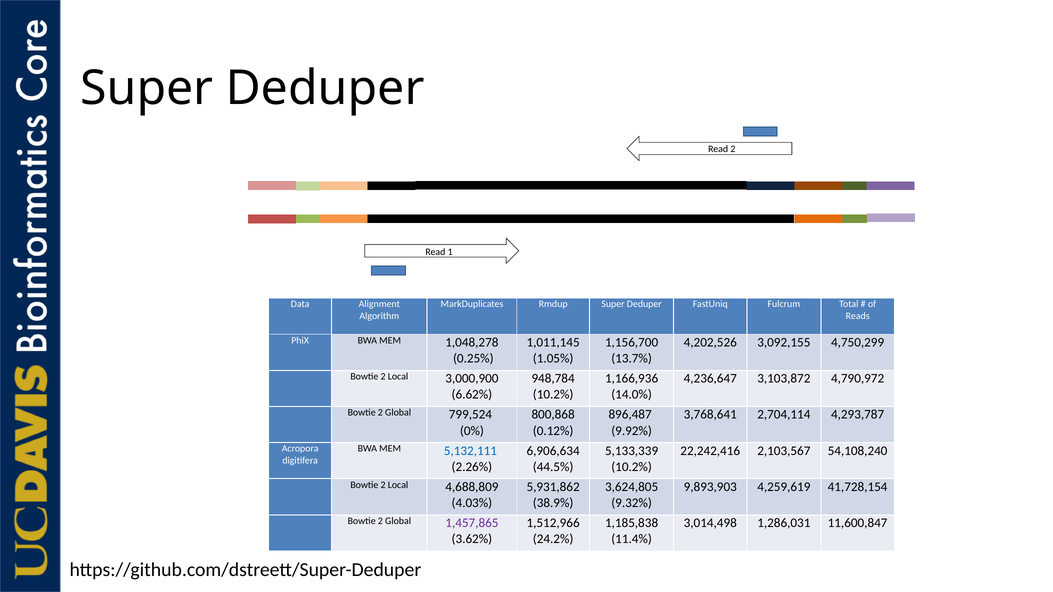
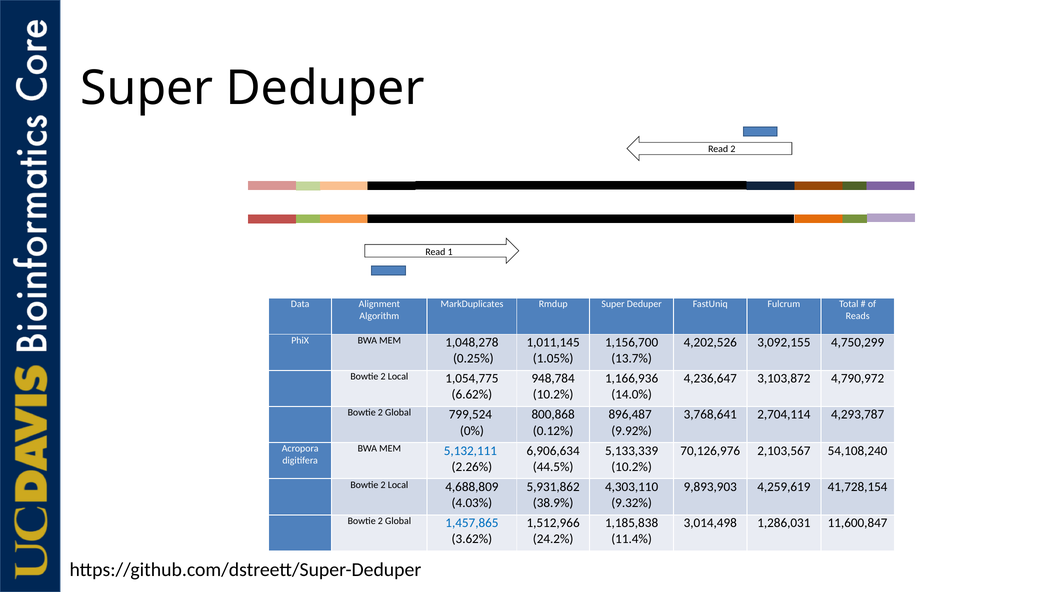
3,000,900: 3,000,900 -> 1,054,775
22,242,416: 22,242,416 -> 70,126,976
3,624,805: 3,624,805 -> 4,303,110
1,457,865 colour: purple -> blue
